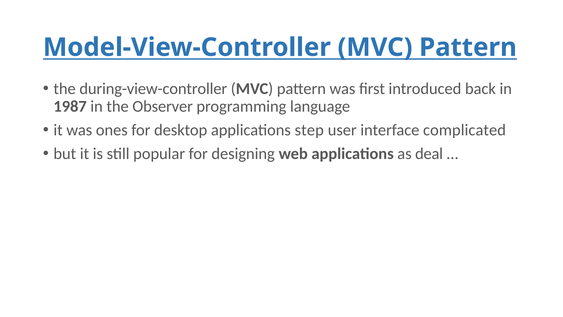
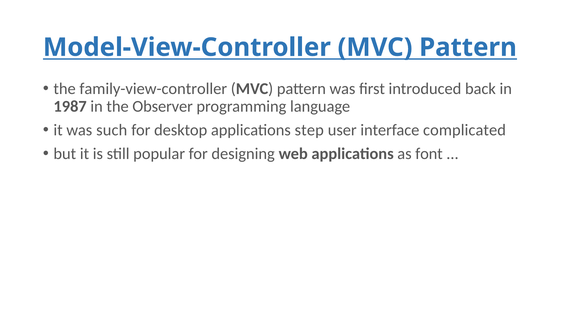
during-view-controller: during-view-controller -> family-view-controller
ones: ones -> such
deal: deal -> font
